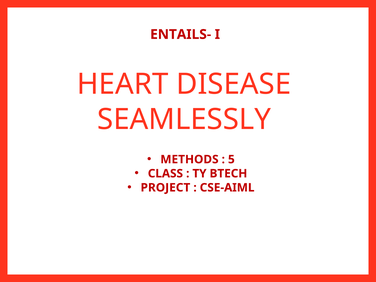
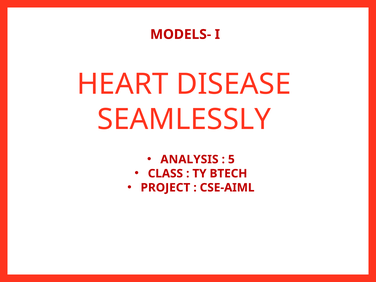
ENTAILS-: ENTAILS- -> MODELS-
METHODS: METHODS -> ANALYSIS
